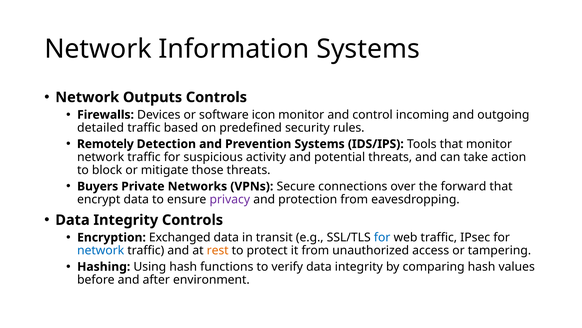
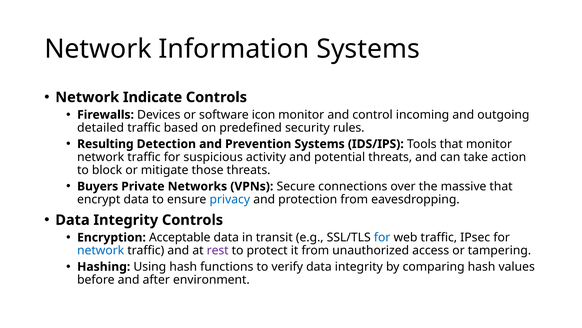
Outputs: Outputs -> Indicate
Remotely: Remotely -> Resulting
forward: forward -> massive
privacy colour: purple -> blue
Exchanged: Exchanged -> Acceptable
rest colour: orange -> purple
